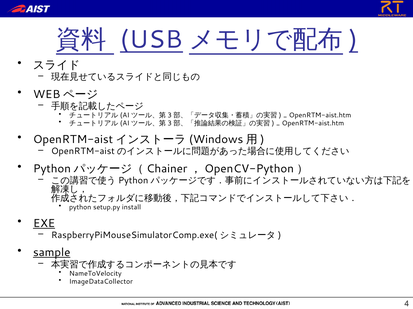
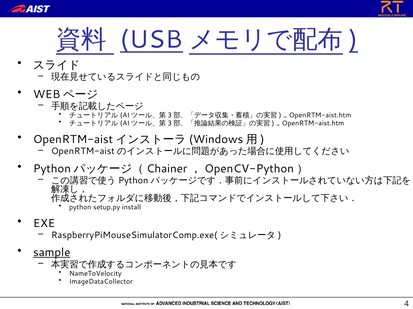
EXE underline: present -> none
